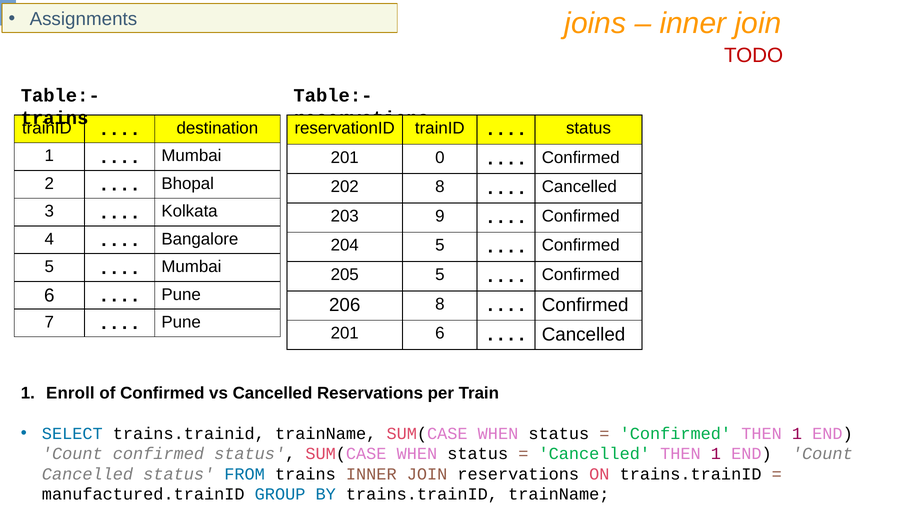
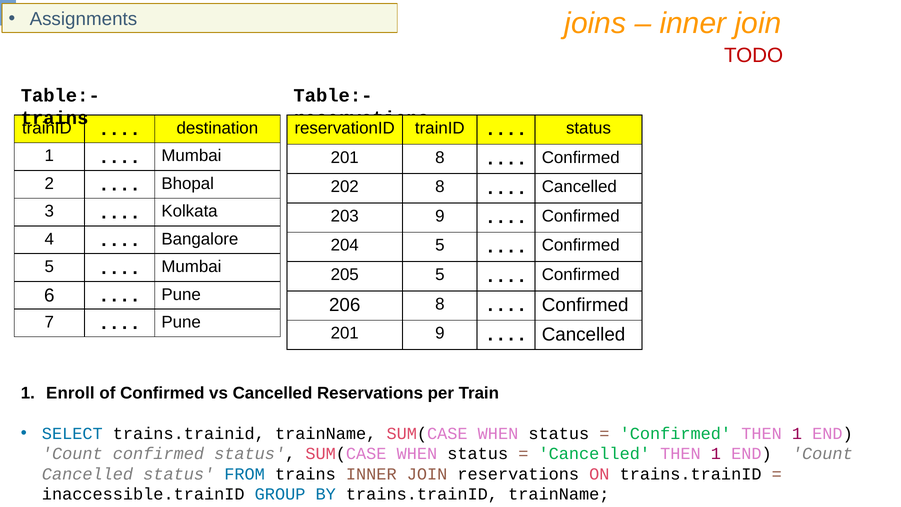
201 0: 0 -> 8
201 6: 6 -> 9
manufactured.trainID: manufactured.trainID -> inaccessible.trainID
